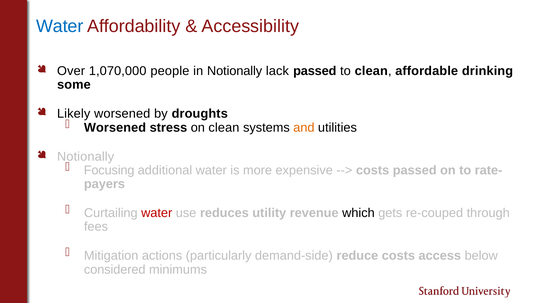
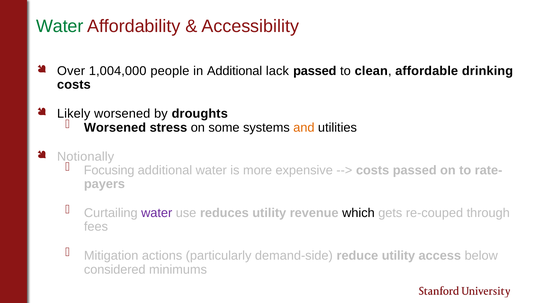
Water at (60, 26) colour: blue -> green
1,070,000: 1,070,000 -> 1,004,000
in Notionally: Notionally -> Additional
some at (74, 85): some -> costs
on clean: clean -> some
water at (157, 213) colour: red -> purple
reduce costs: costs -> utility
